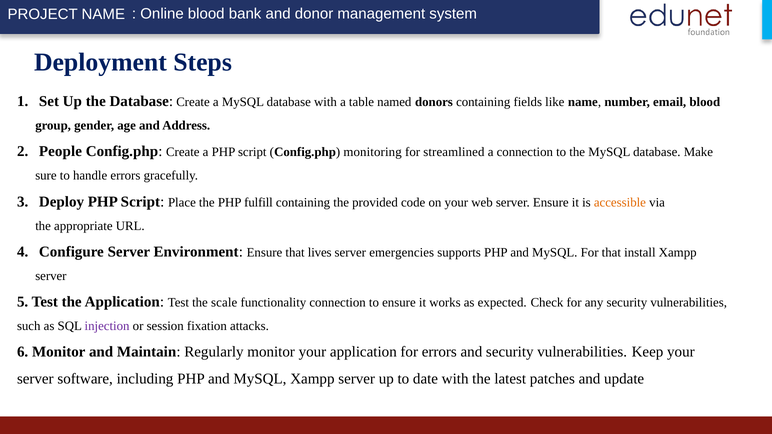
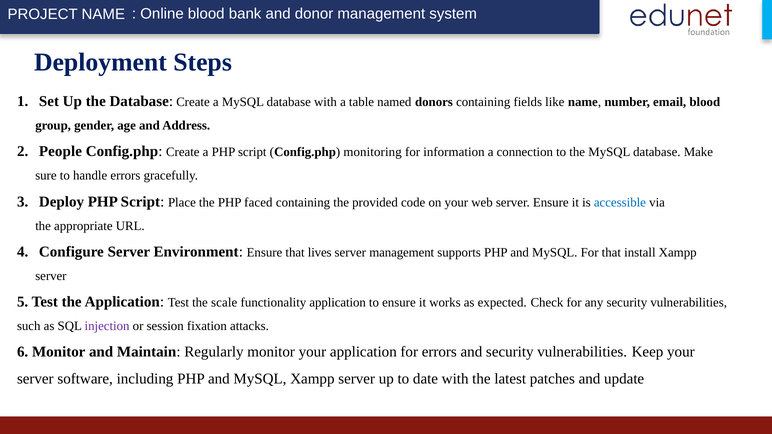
streamlined: streamlined -> information
fulfill: fulfill -> faced
accessible colour: orange -> blue
server emergencies: emergencies -> management
functionality connection: connection -> application
